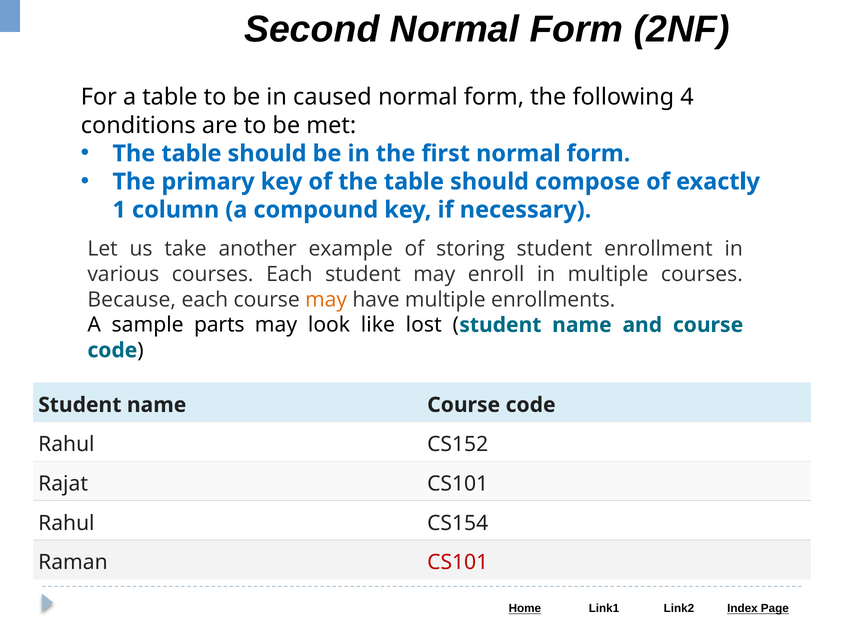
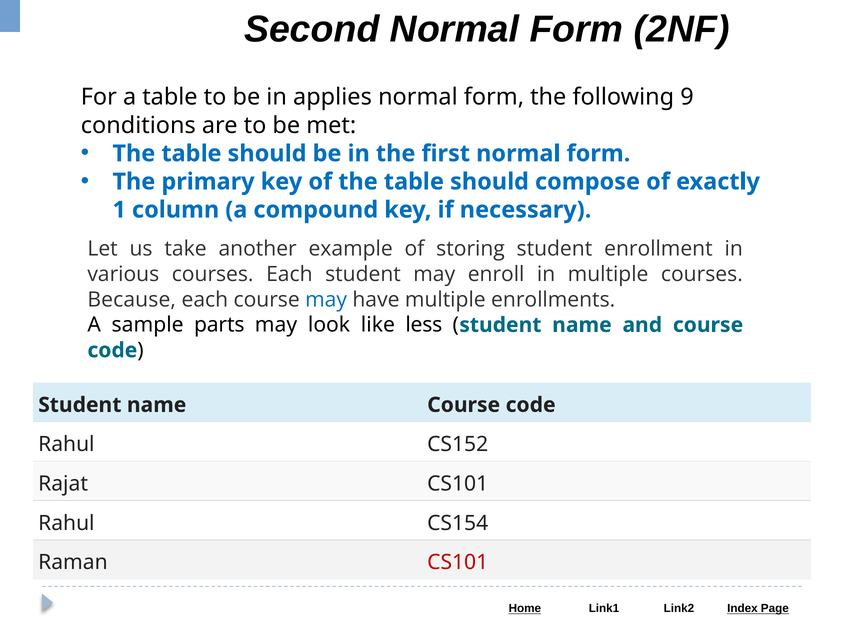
caused: caused -> applies
4: 4 -> 9
may at (326, 300) colour: orange -> blue
lost: lost -> less
